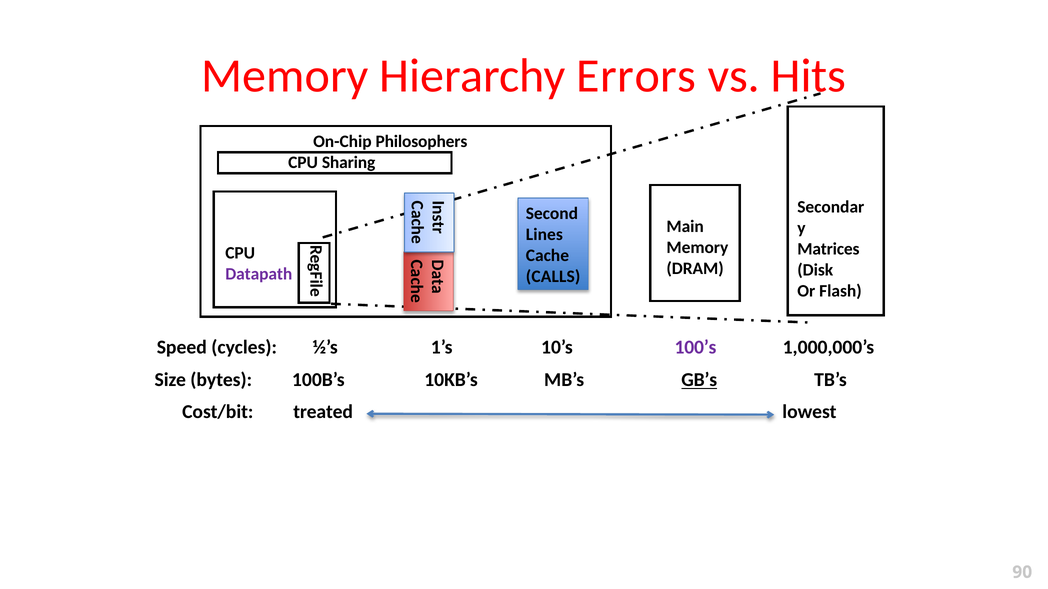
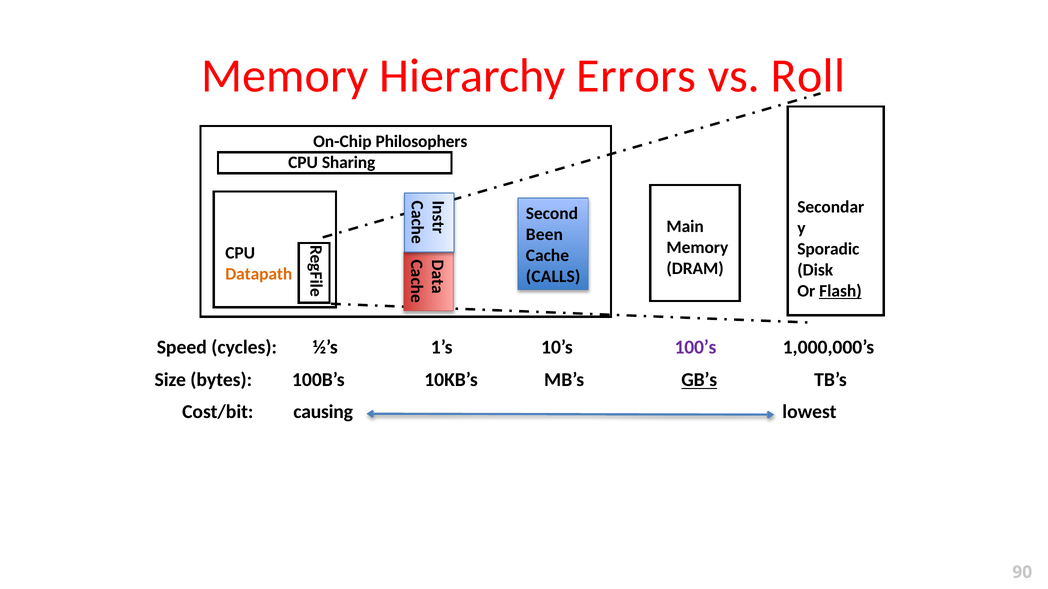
Hits: Hits -> Roll
Lines: Lines -> Been
Matrices: Matrices -> Sporadic
Datapath colour: purple -> orange
Flash underline: none -> present
treated: treated -> causing
